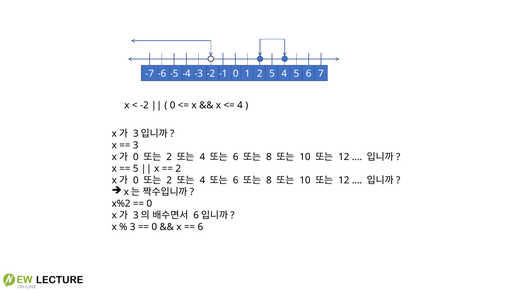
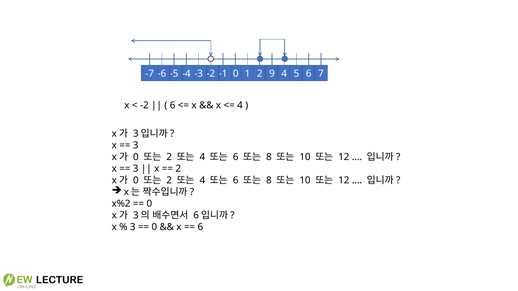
2 5: 5 -> 9
0 at (173, 105): 0 -> 6
5 at (136, 169): 5 -> 3
